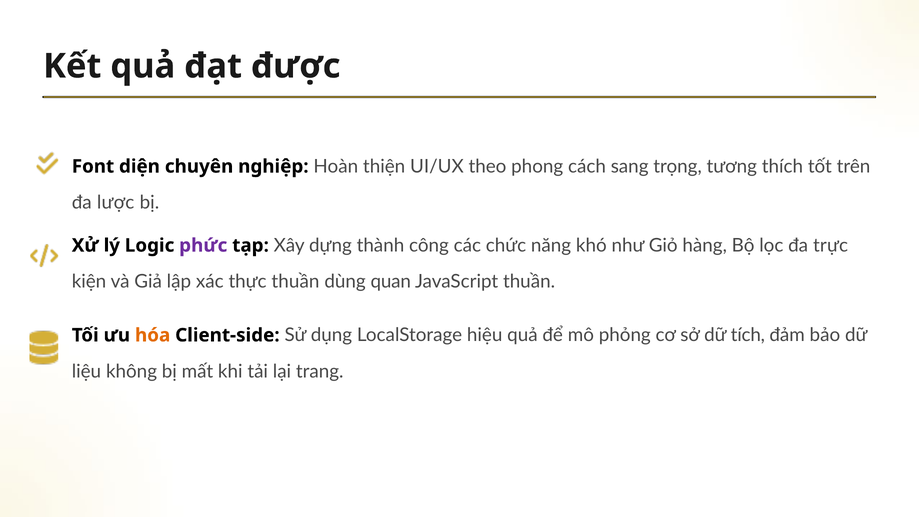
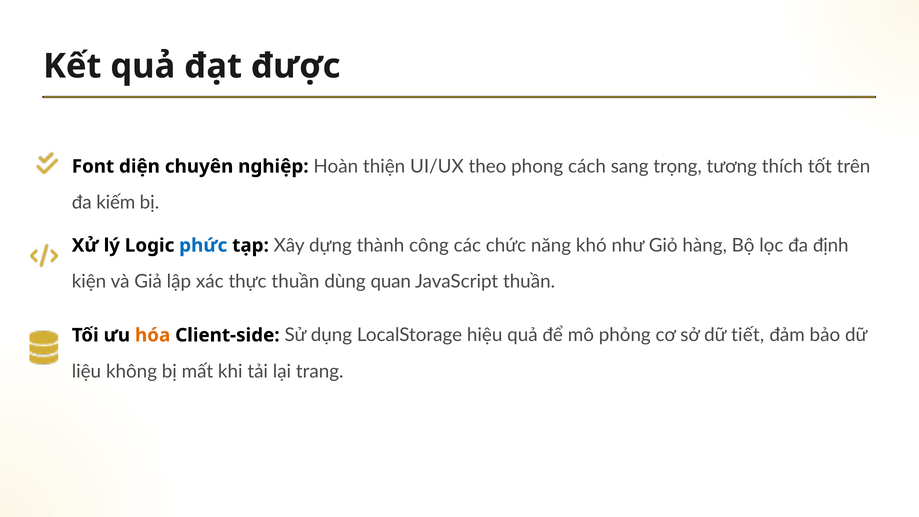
lược: lược -> kiếm
phức colour: purple -> blue
trực: trực -> định
tích: tích -> tiết
